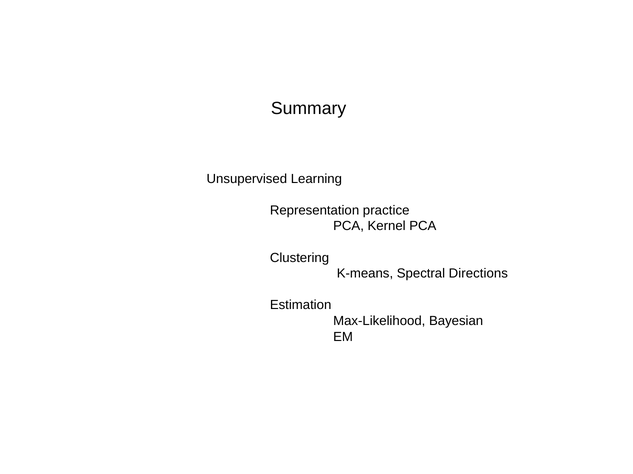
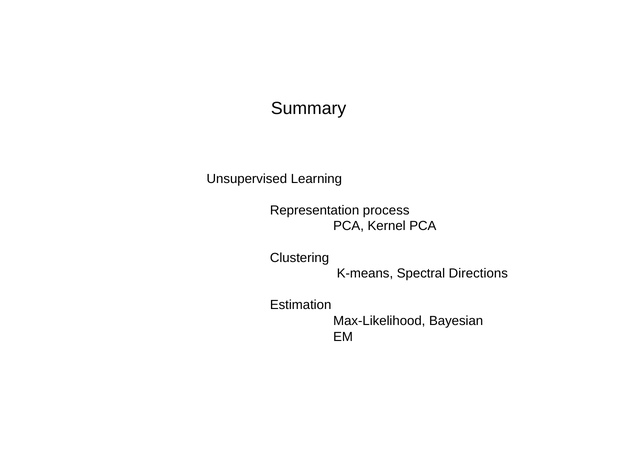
practice: practice -> process
